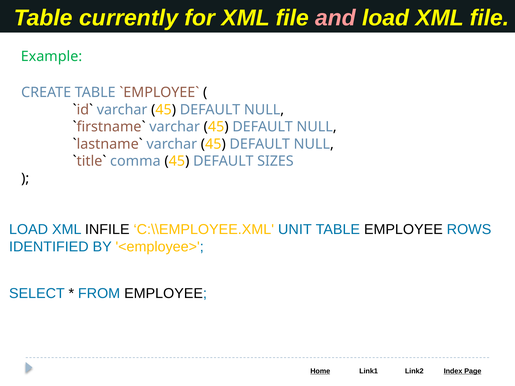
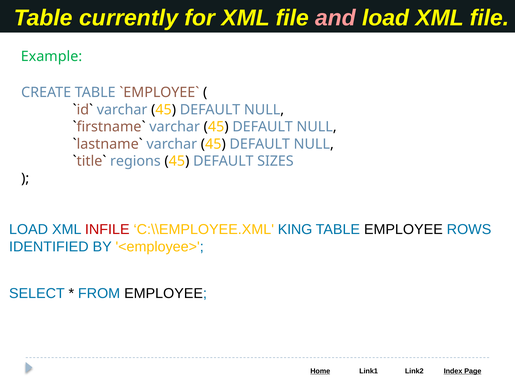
comma: comma -> regions
INFILE colour: black -> red
UNIT: UNIT -> KING
